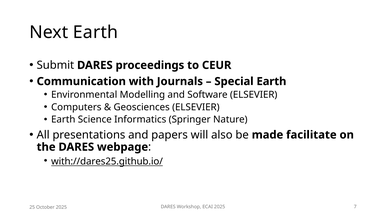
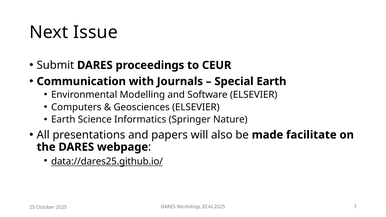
Next Earth: Earth -> Issue
with://dares25.github.io/: with://dares25.github.io/ -> data://dares25.github.io/
